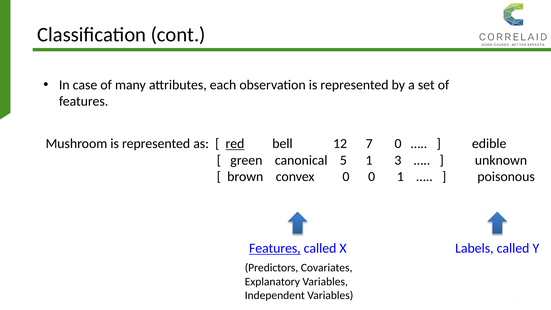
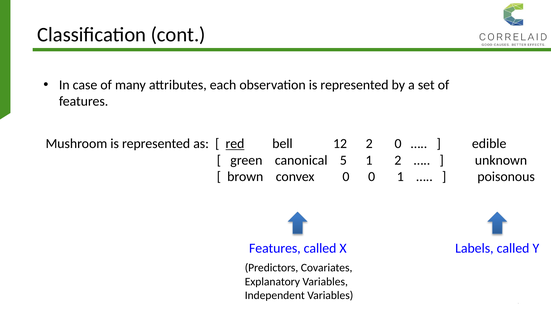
12 7: 7 -> 2
1 3: 3 -> 2
Features at (275, 248) underline: present -> none
